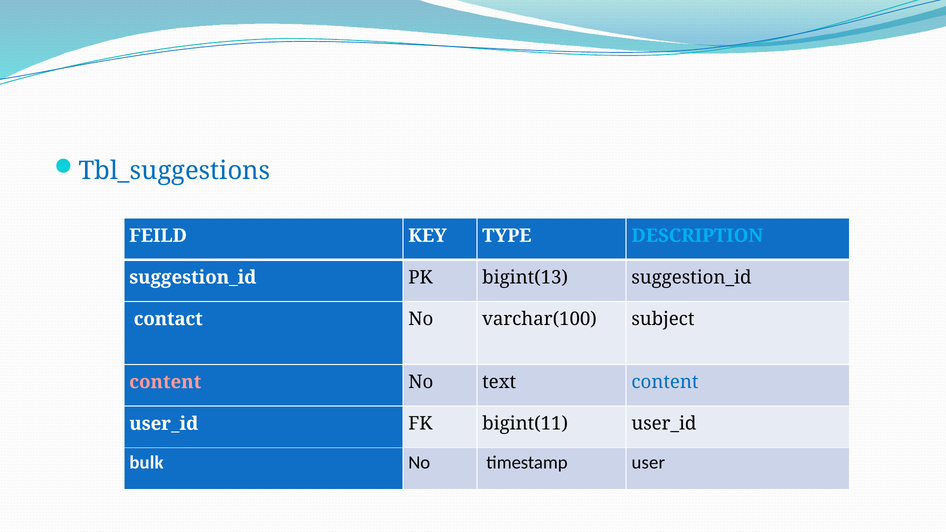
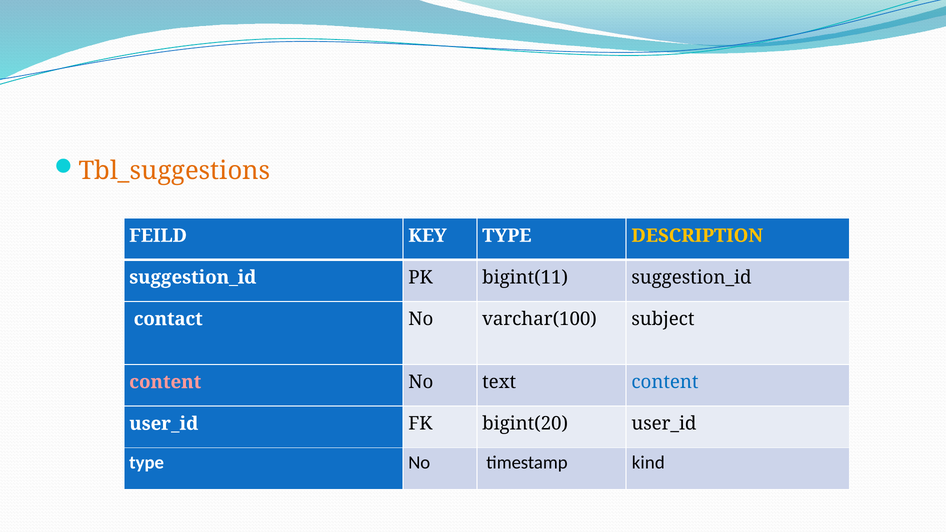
Tbl_suggestions colour: blue -> orange
DESCRIPTION colour: light blue -> yellow
bigint(13: bigint(13 -> bigint(11
bigint(11: bigint(11 -> bigint(20
bulk at (146, 463): bulk -> type
user: user -> kind
